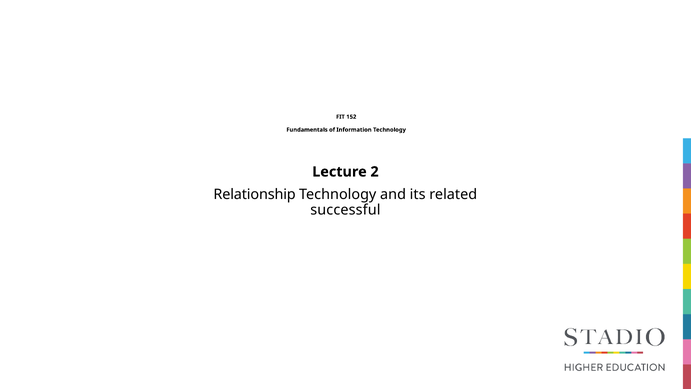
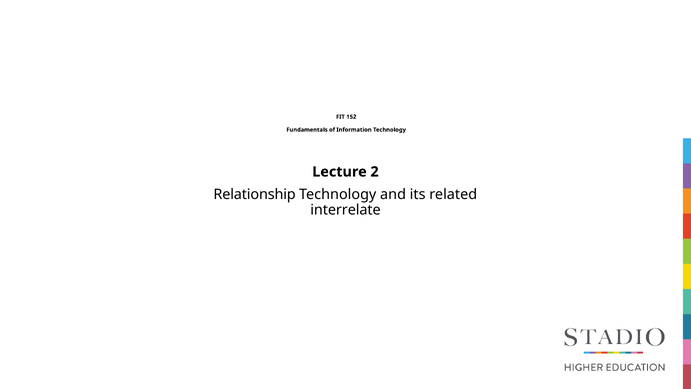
successful: successful -> interrelate
